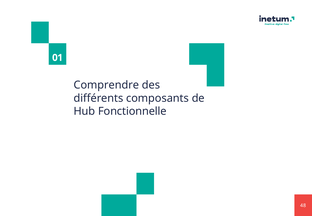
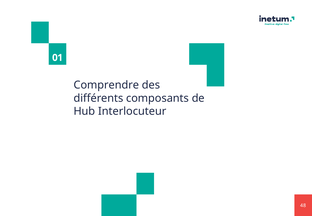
Fonctionnelle: Fonctionnelle -> Interlocuteur
